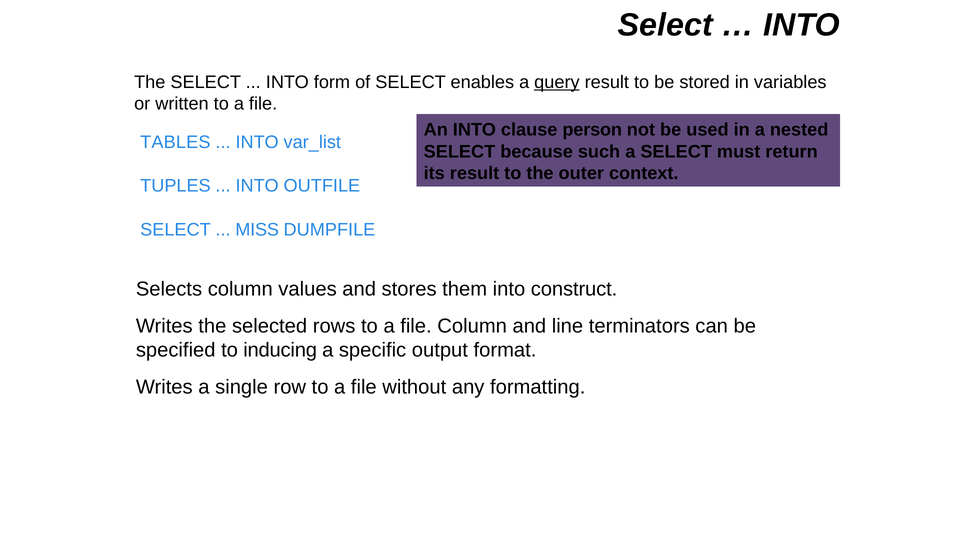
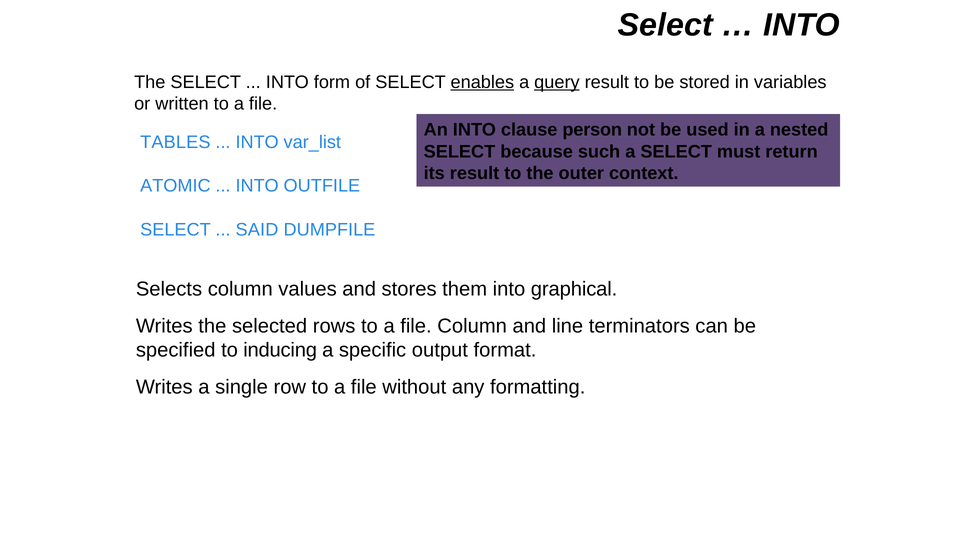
enables underline: none -> present
TUPLES: TUPLES -> ATOMIC
MISS: MISS -> SAID
construct: construct -> graphical
